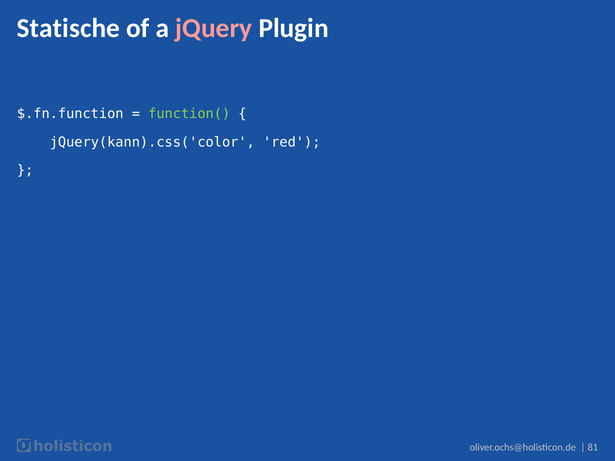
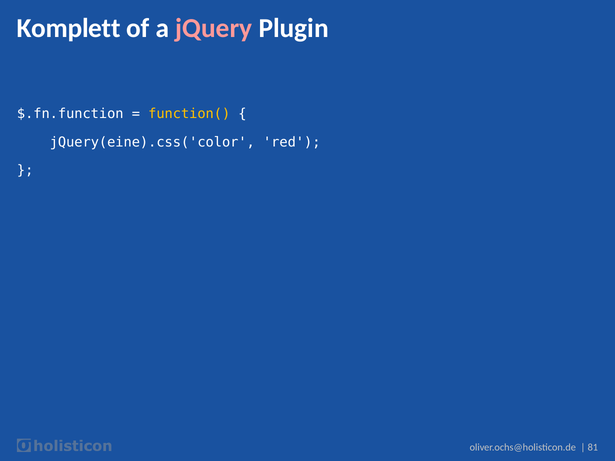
Statische: Statische -> Komplett
function( colour: light green -> yellow
jQuery(kann).css('color: jQuery(kann).css('color -> jQuery(eine).css('color
